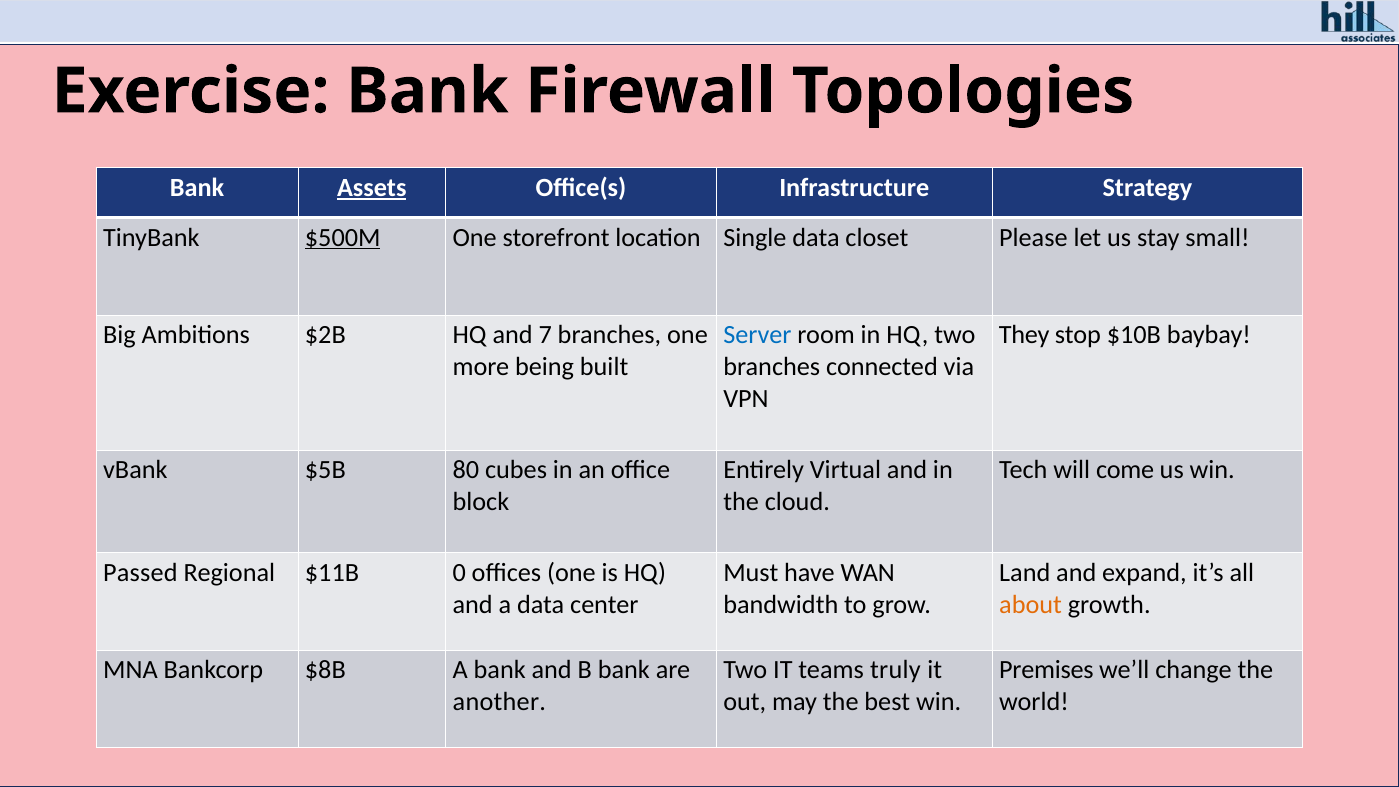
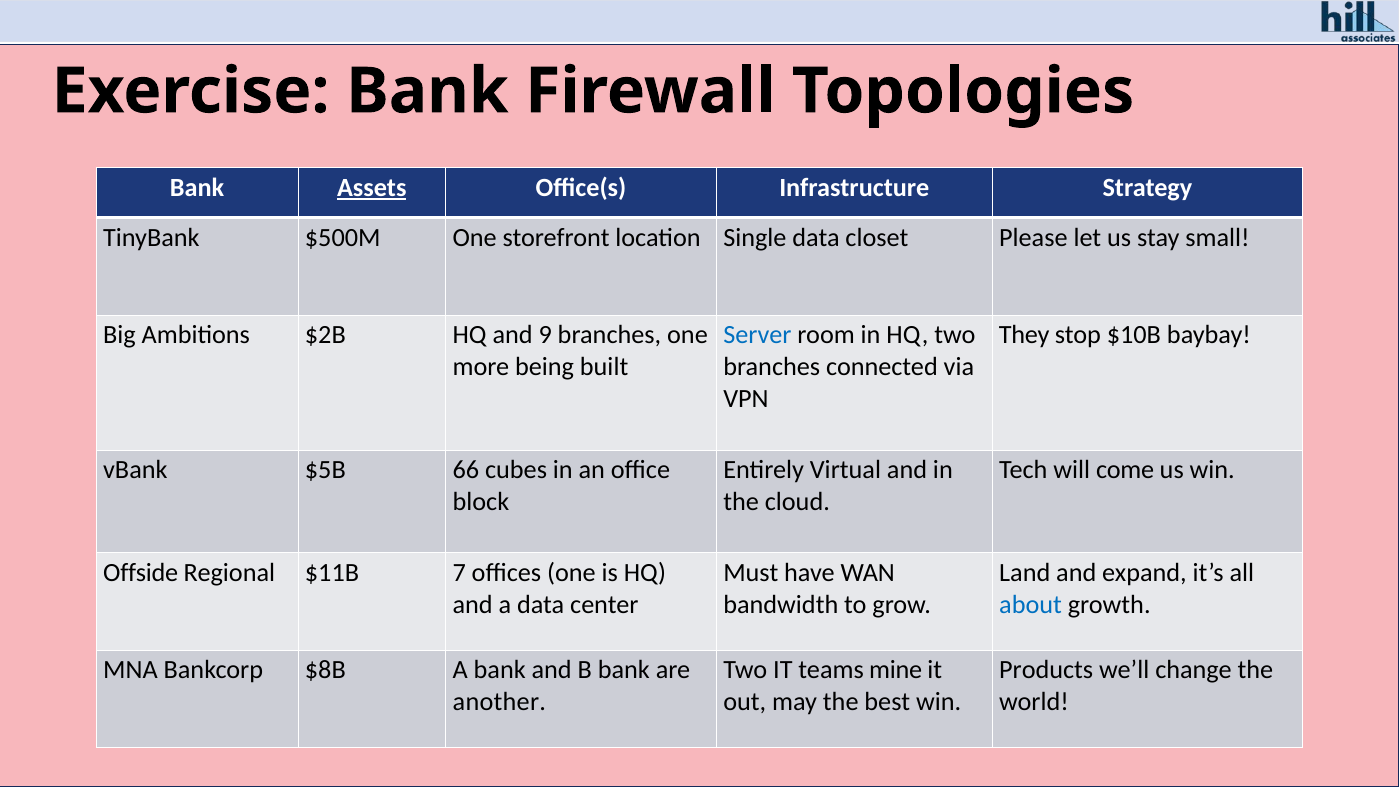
$500M underline: present -> none
7: 7 -> 9
80: 80 -> 66
Passed: Passed -> Offside
0: 0 -> 7
about colour: orange -> blue
truly: truly -> mine
Premises: Premises -> Products
